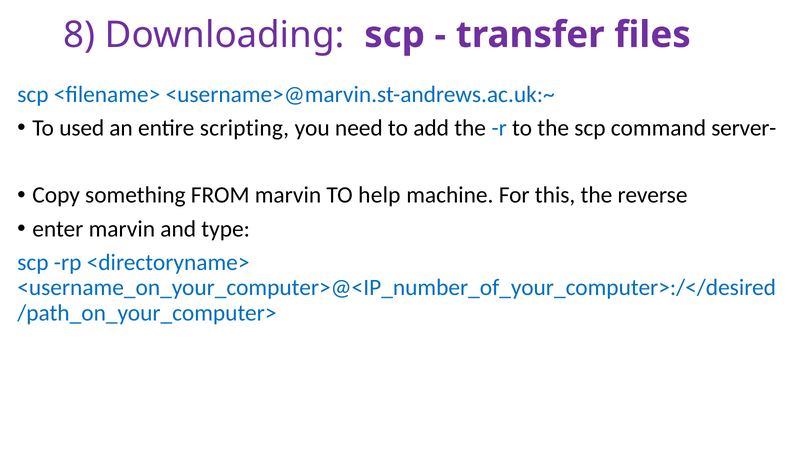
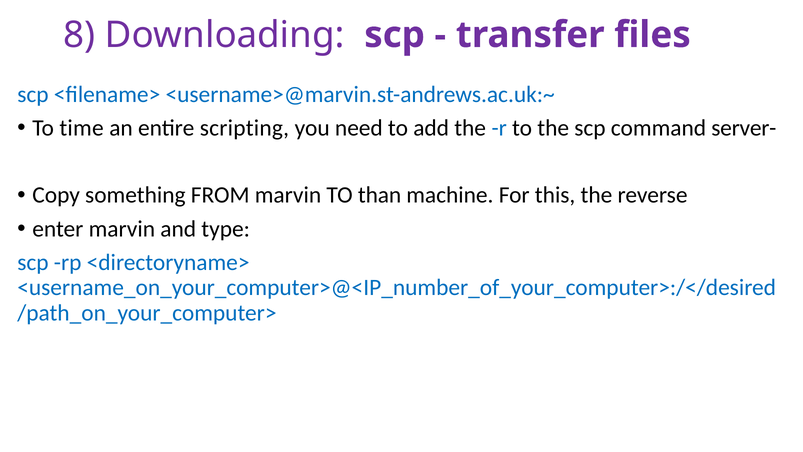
used: used -> time
help: help -> than
